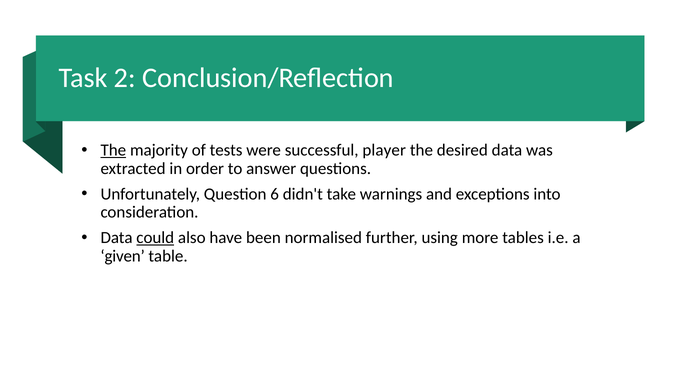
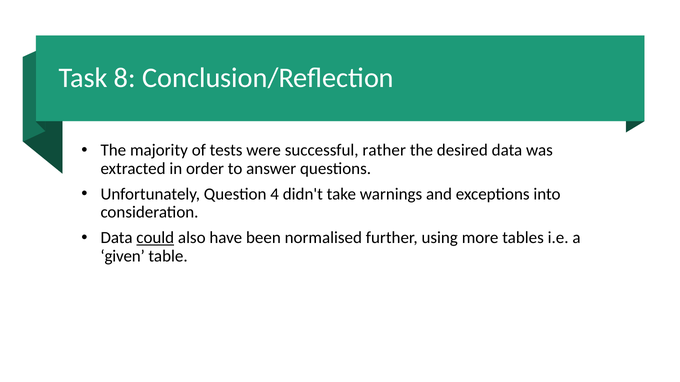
2: 2 -> 8
The at (113, 151) underline: present -> none
player: player -> rather
6: 6 -> 4
